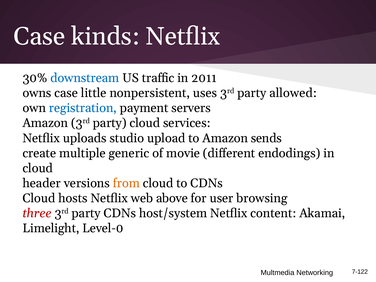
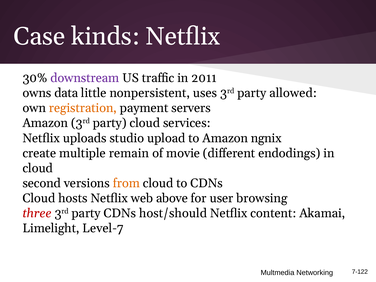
downstream colour: blue -> purple
owns case: case -> data
registration colour: blue -> orange
sends: sends -> ngnix
generic: generic -> remain
header: header -> second
host/system: host/system -> host/should
Level-0: Level-0 -> Level-7
